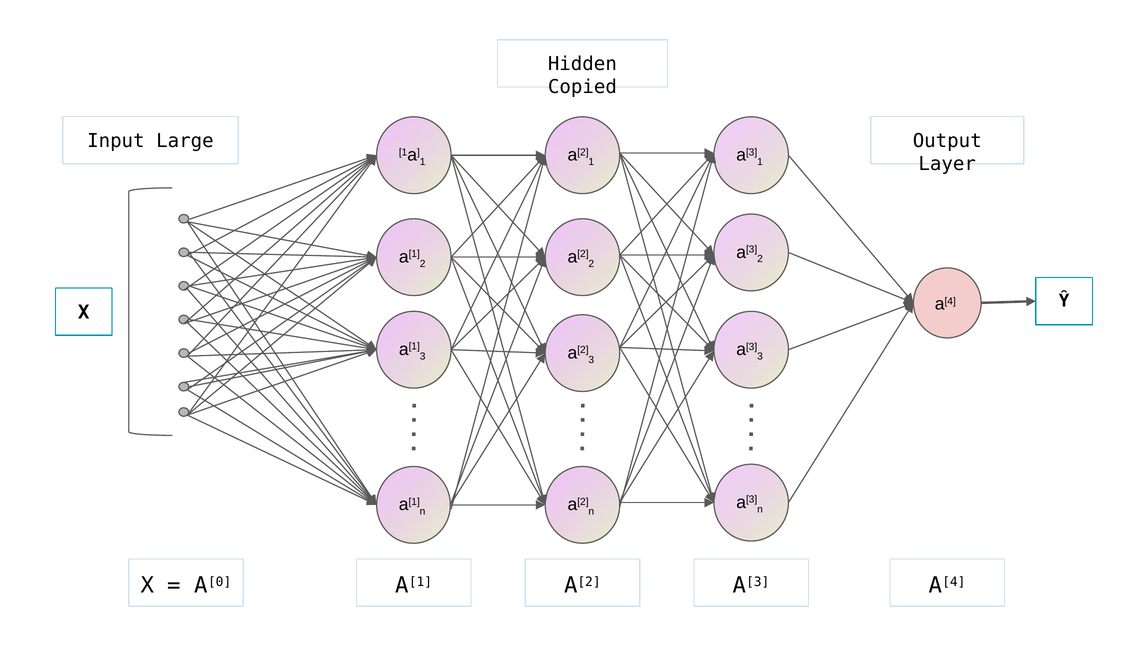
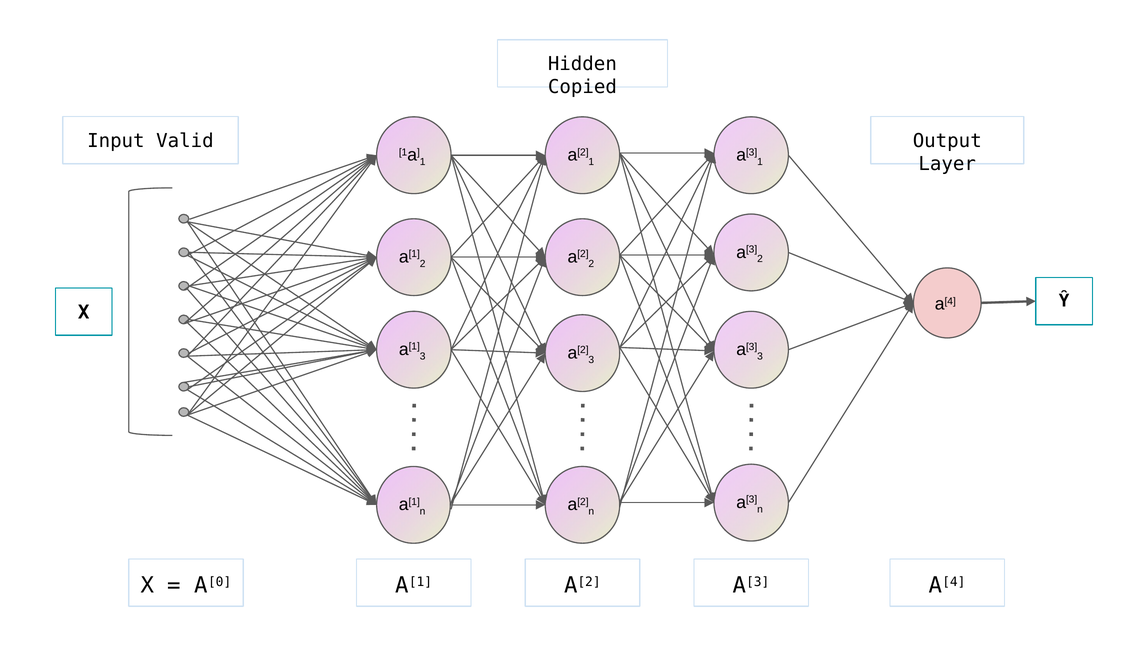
Large: Large -> Valid
